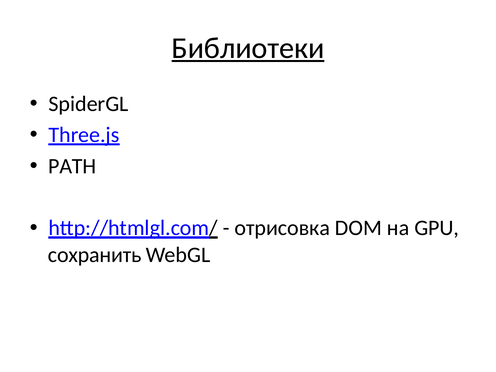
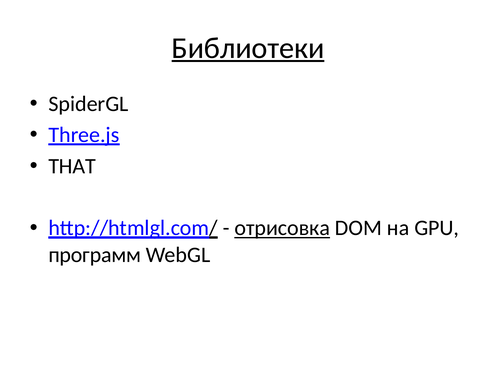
PATH: PATH -> THAT
отрисовка underline: none -> present
сохранить: сохранить -> программ
